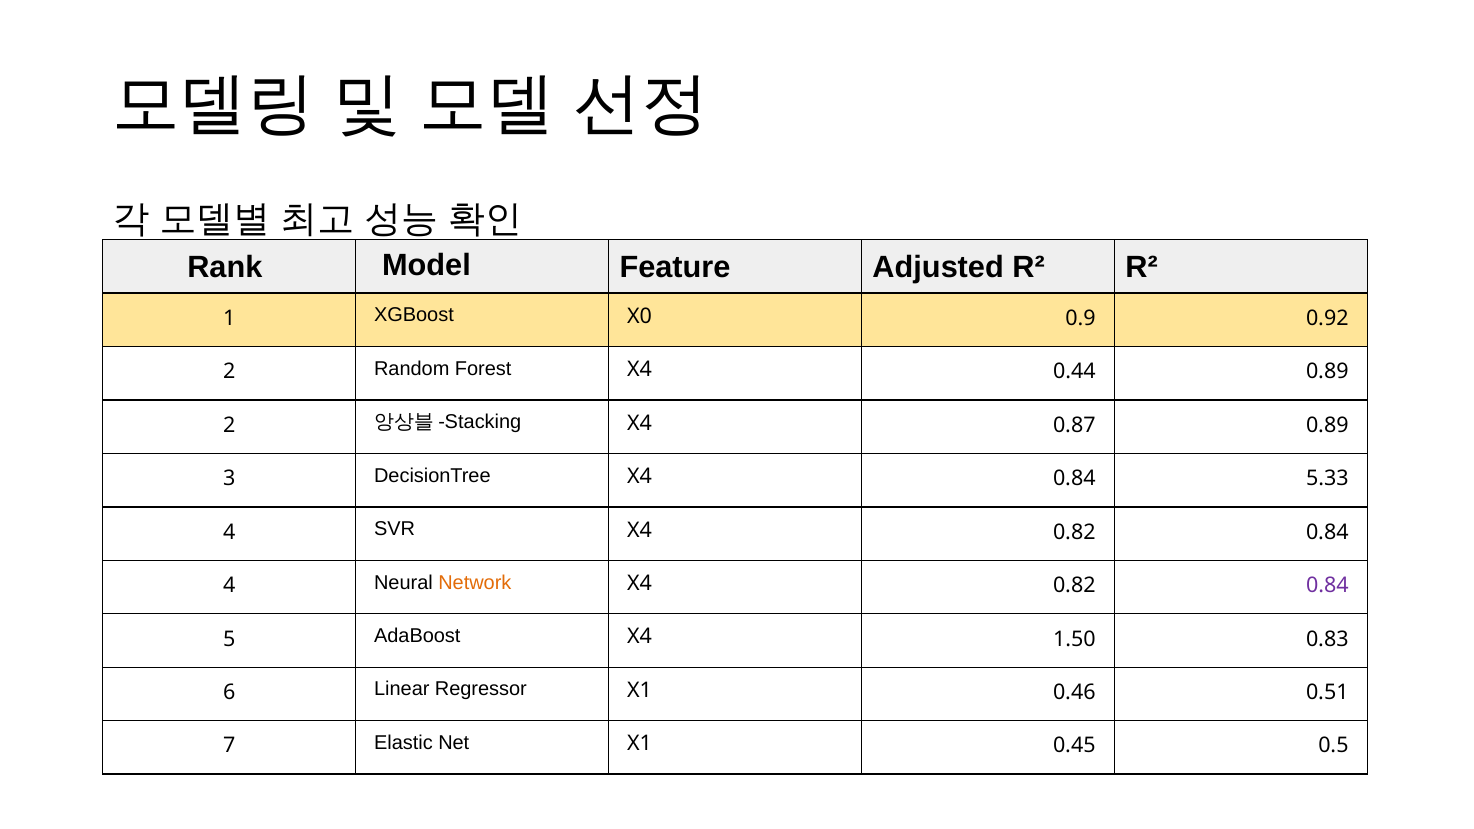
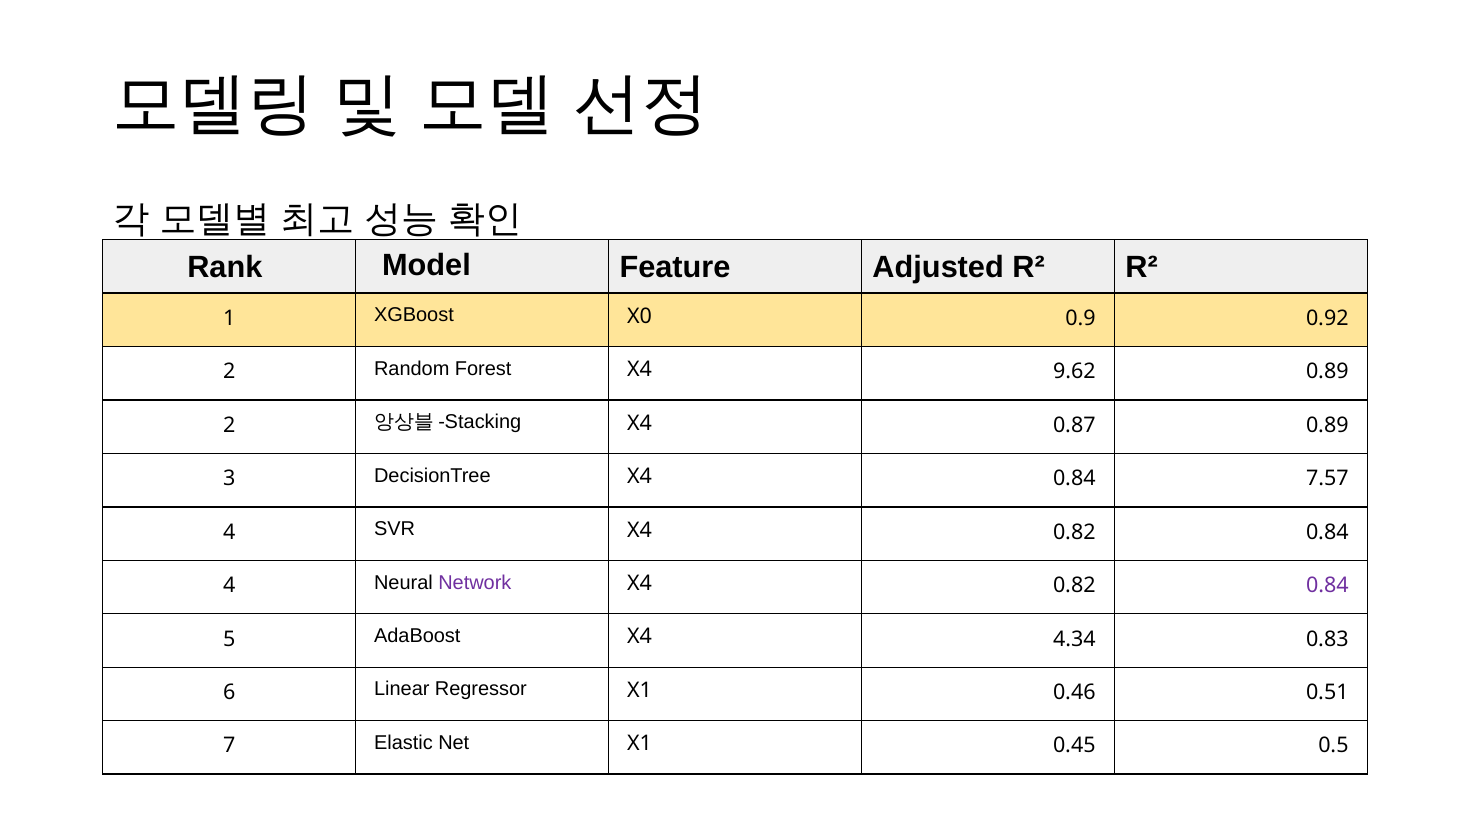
0.44: 0.44 -> 9.62
5.33: 5.33 -> 7.57
Network colour: orange -> purple
1.50: 1.50 -> 4.34
